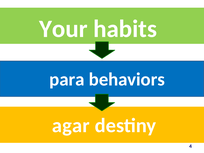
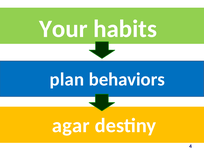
para: para -> plan
